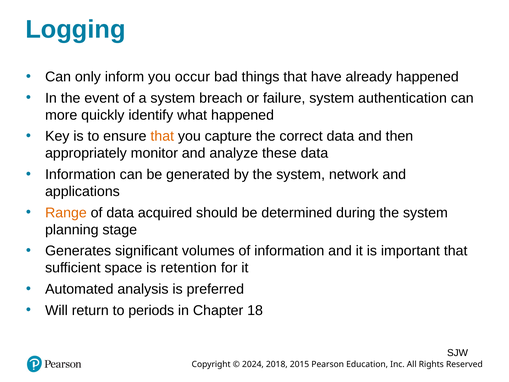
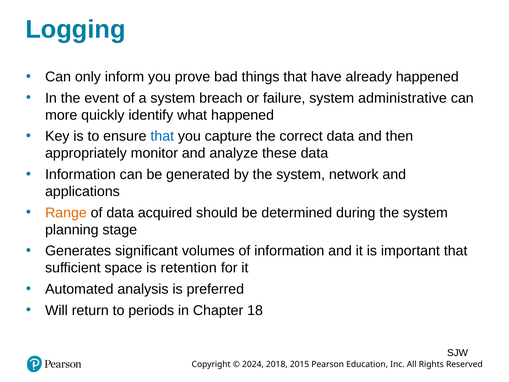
occur: occur -> prove
authentication: authentication -> administrative
that at (162, 136) colour: orange -> blue
